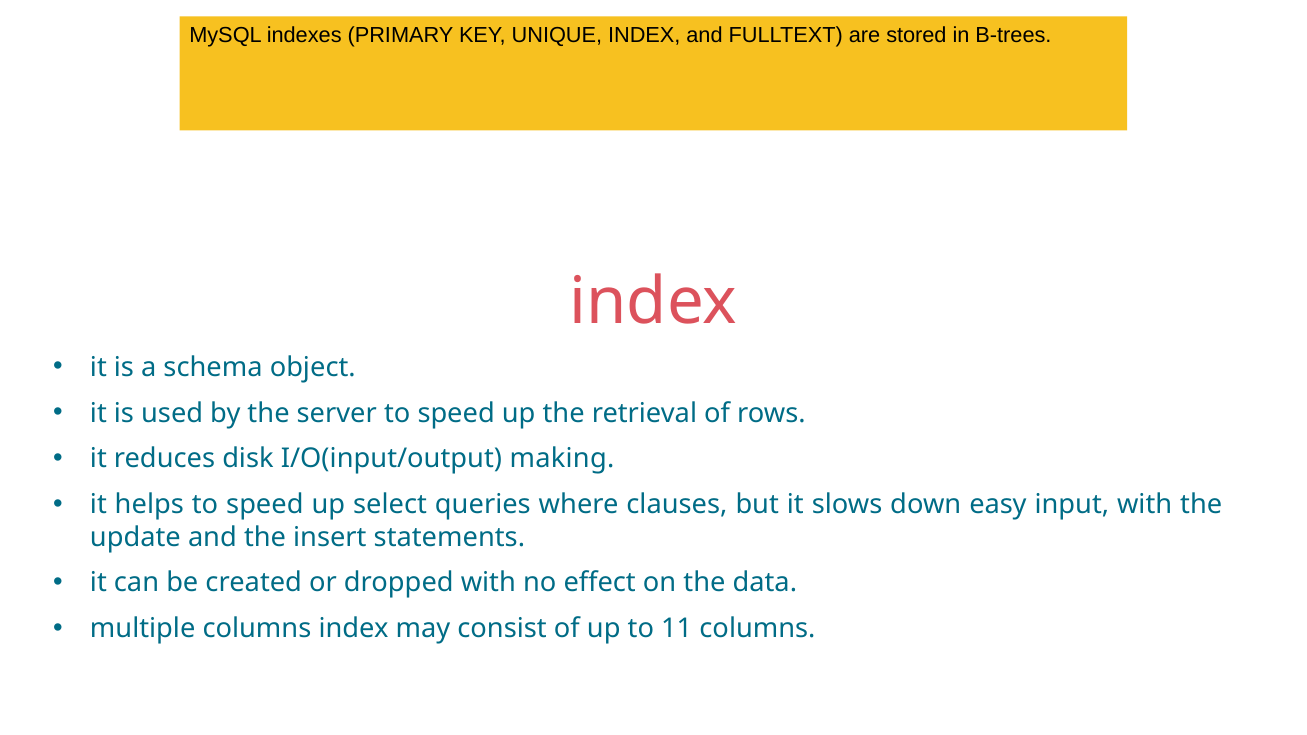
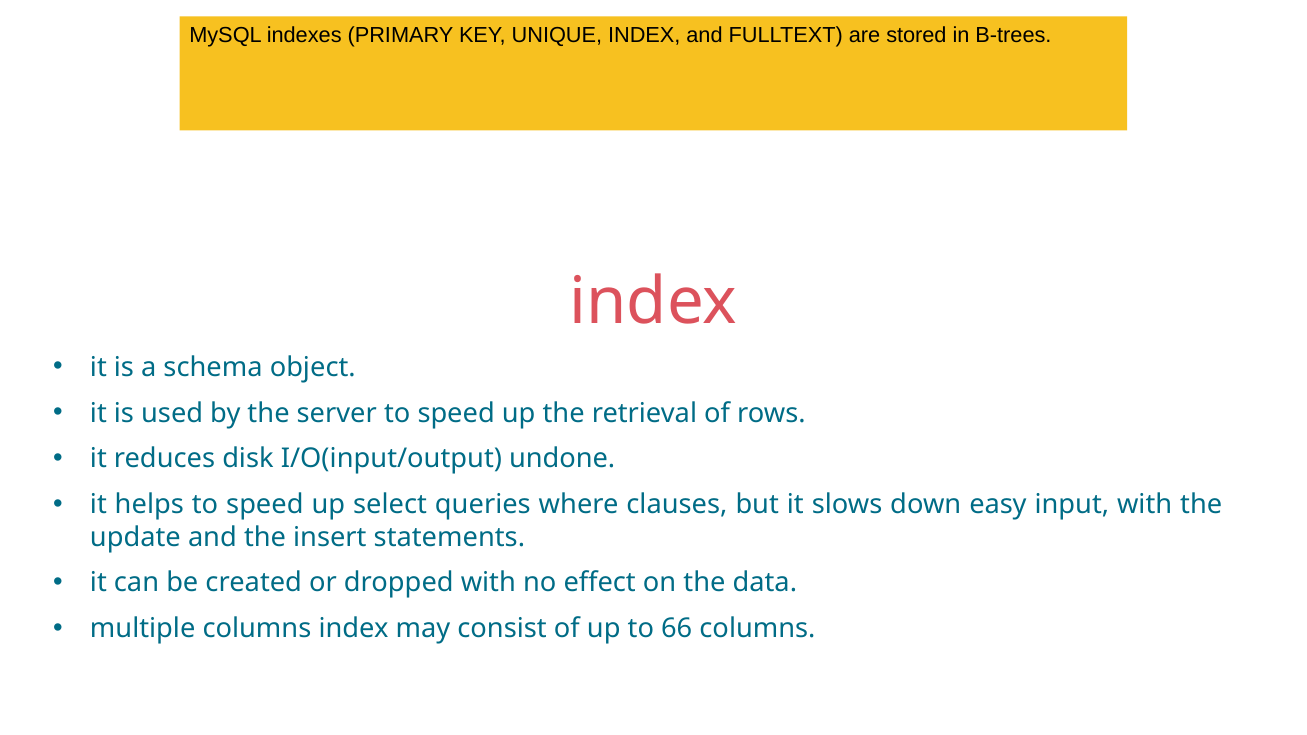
making: making -> undone
11: 11 -> 66
